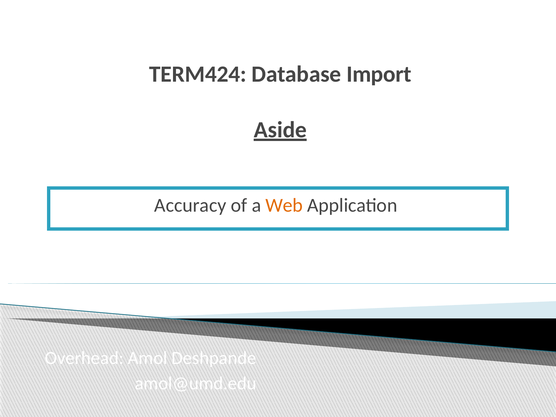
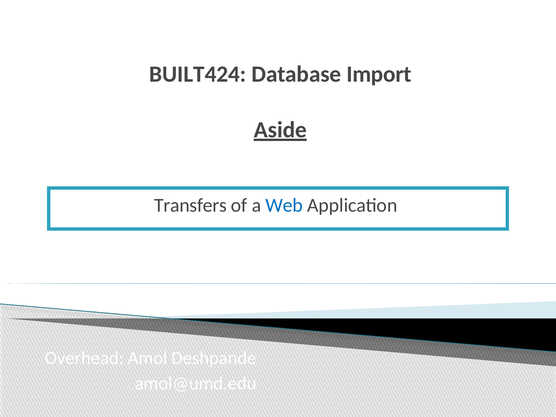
TERM424: TERM424 -> BUILT424
Accuracy: Accuracy -> Transfers
Web colour: orange -> blue
